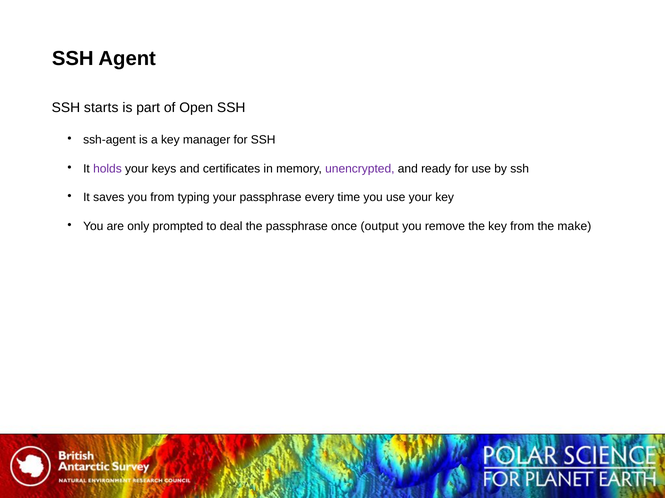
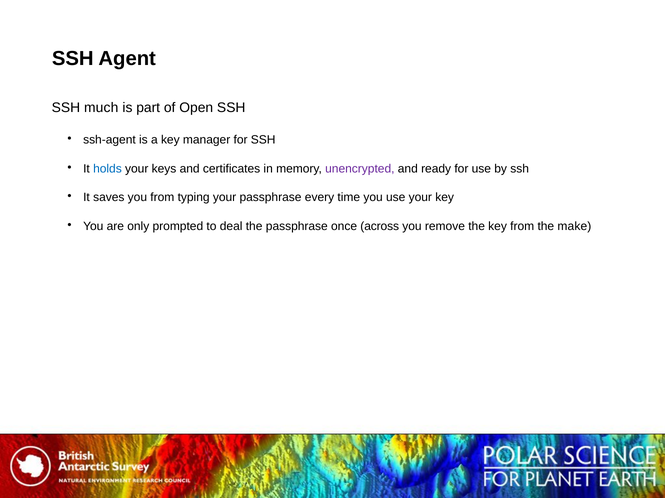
starts: starts -> much
holds colour: purple -> blue
output: output -> across
